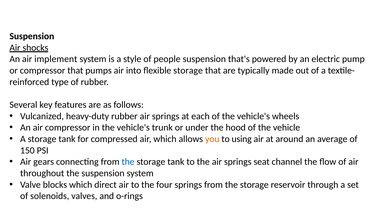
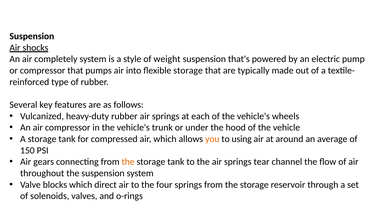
implement: implement -> completely
people: people -> weight
the at (128, 162) colour: blue -> orange
seat: seat -> tear
